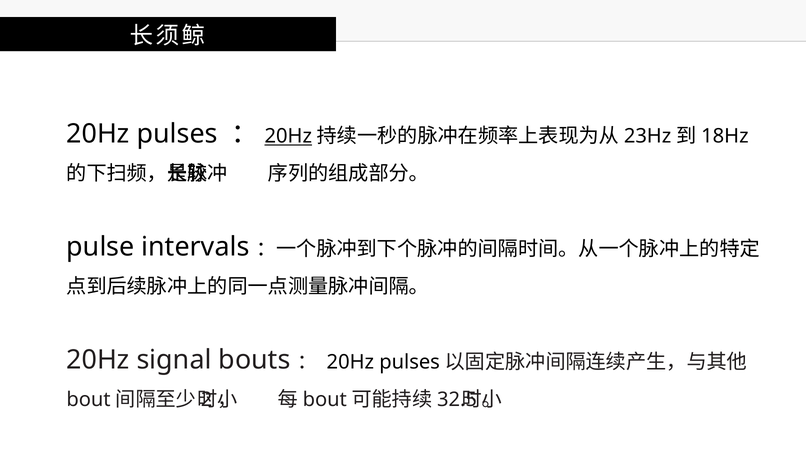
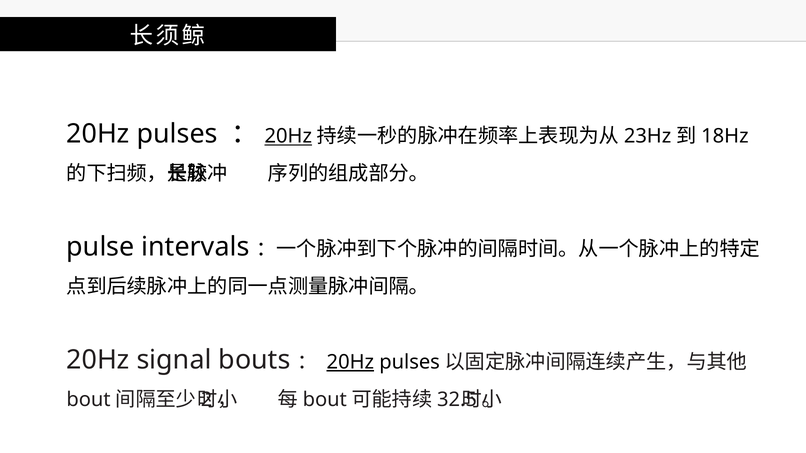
20Hz at (350, 362) underline: none -> present
